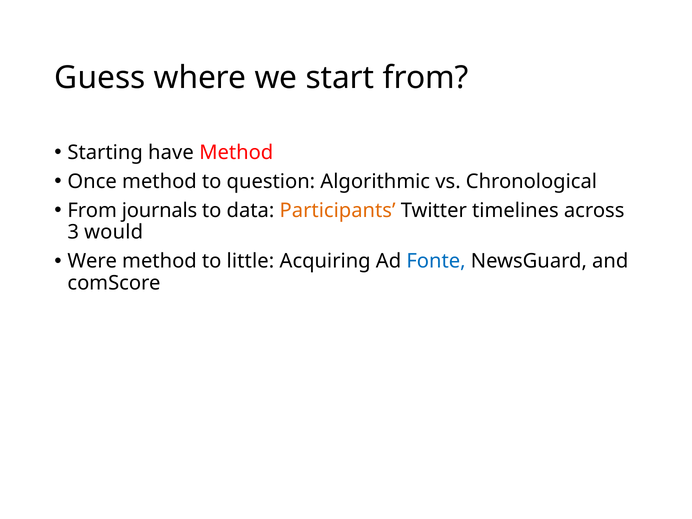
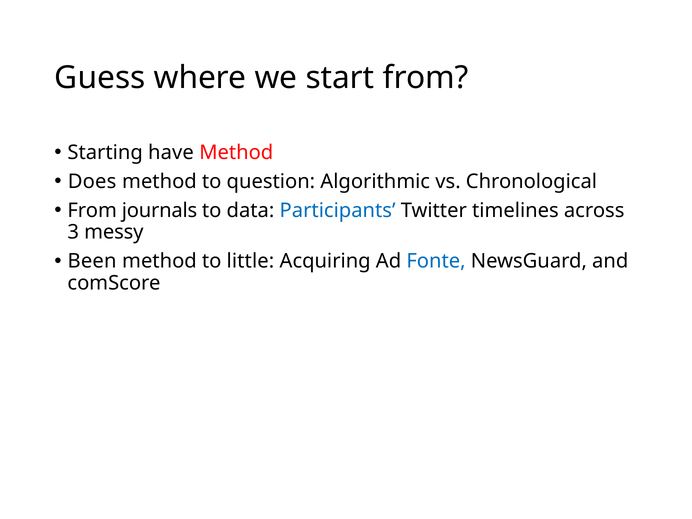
Once: Once -> Does
Participants colour: orange -> blue
would: would -> messy
Were: Were -> Been
